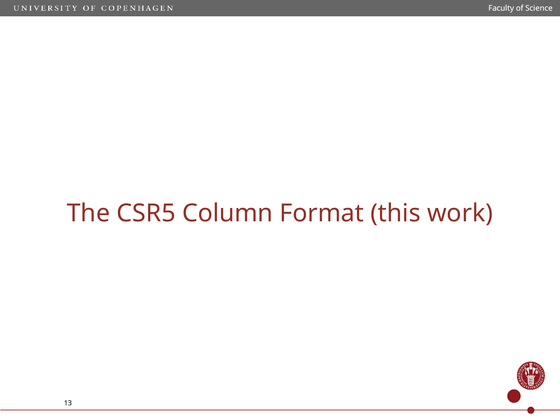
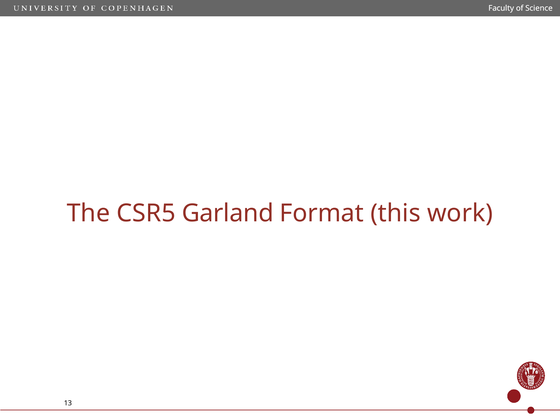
Column: Column -> Garland
